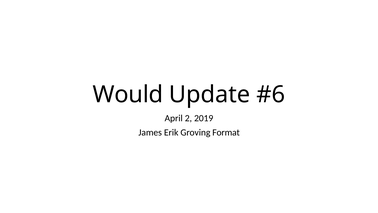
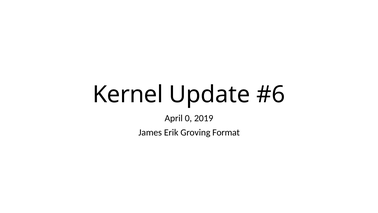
Would: Would -> Kernel
2: 2 -> 0
